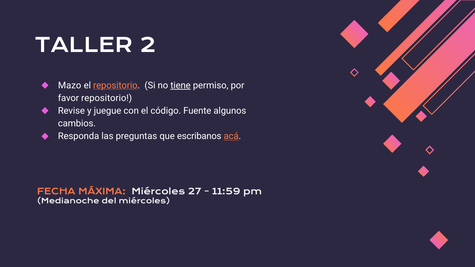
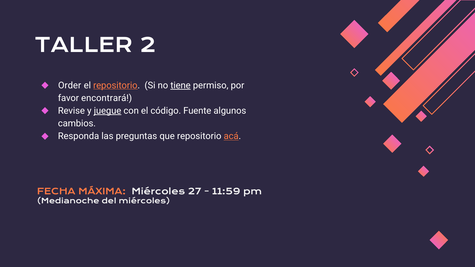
Mazo: Mazo -> Order
favor repositorio: repositorio -> encontrará
juegue underline: none -> present
que escribanos: escribanos -> repositorio
